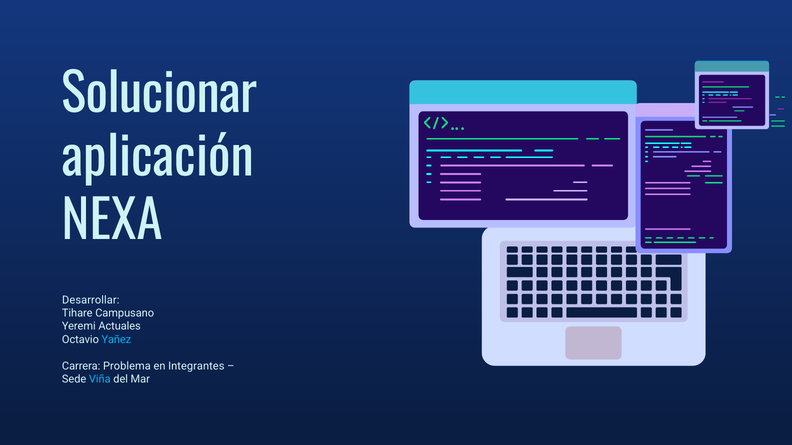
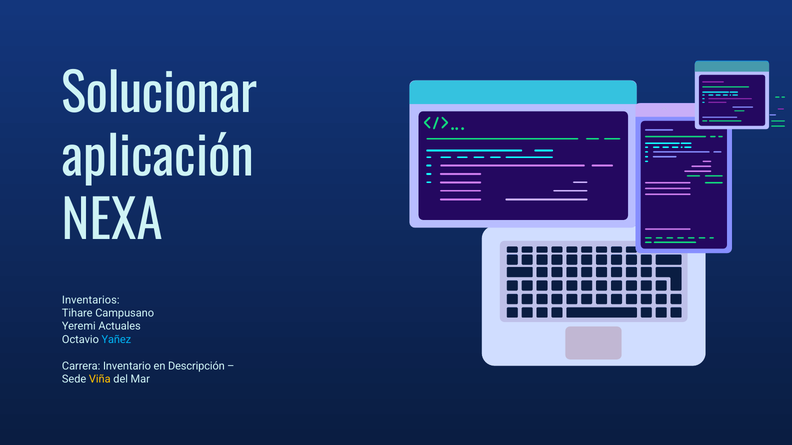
Desarrollar: Desarrollar -> Inventarios
Problema: Problema -> Inventario
Integrantes: Integrantes -> Descripción
Viña colour: light blue -> yellow
